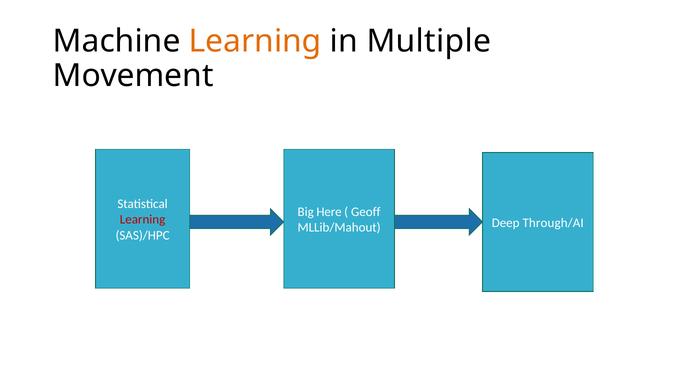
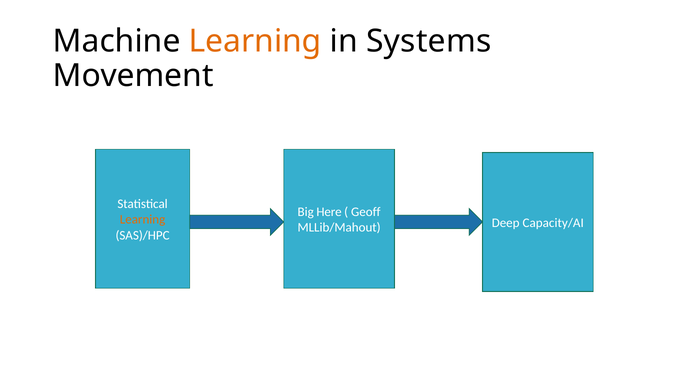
Multiple: Multiple -> Systems
Learning at (143, 220) colour: red -> orange
Through/AI: Through/AI -> Capacity/AI
